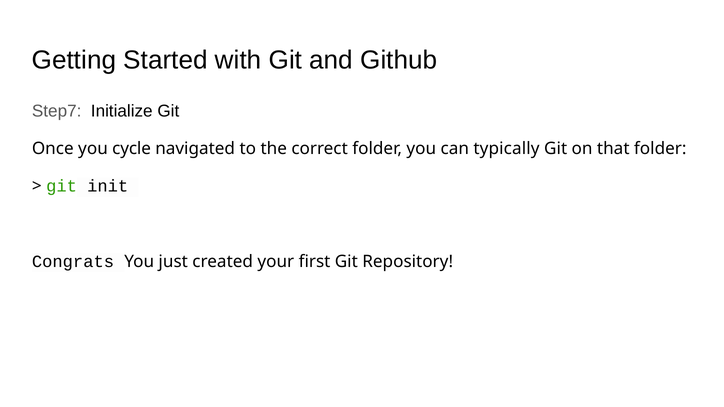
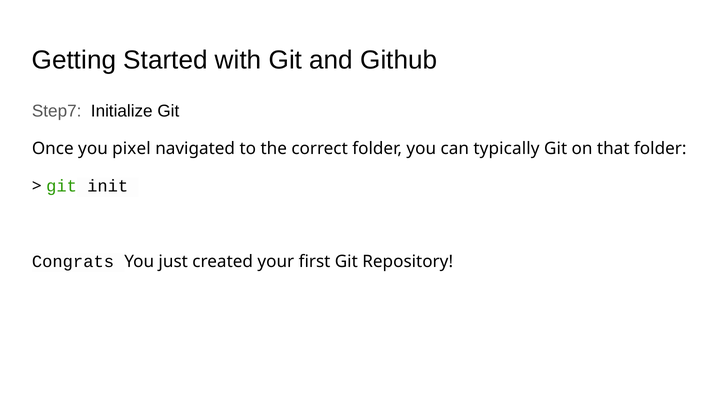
cycle: cycle -> pixel
